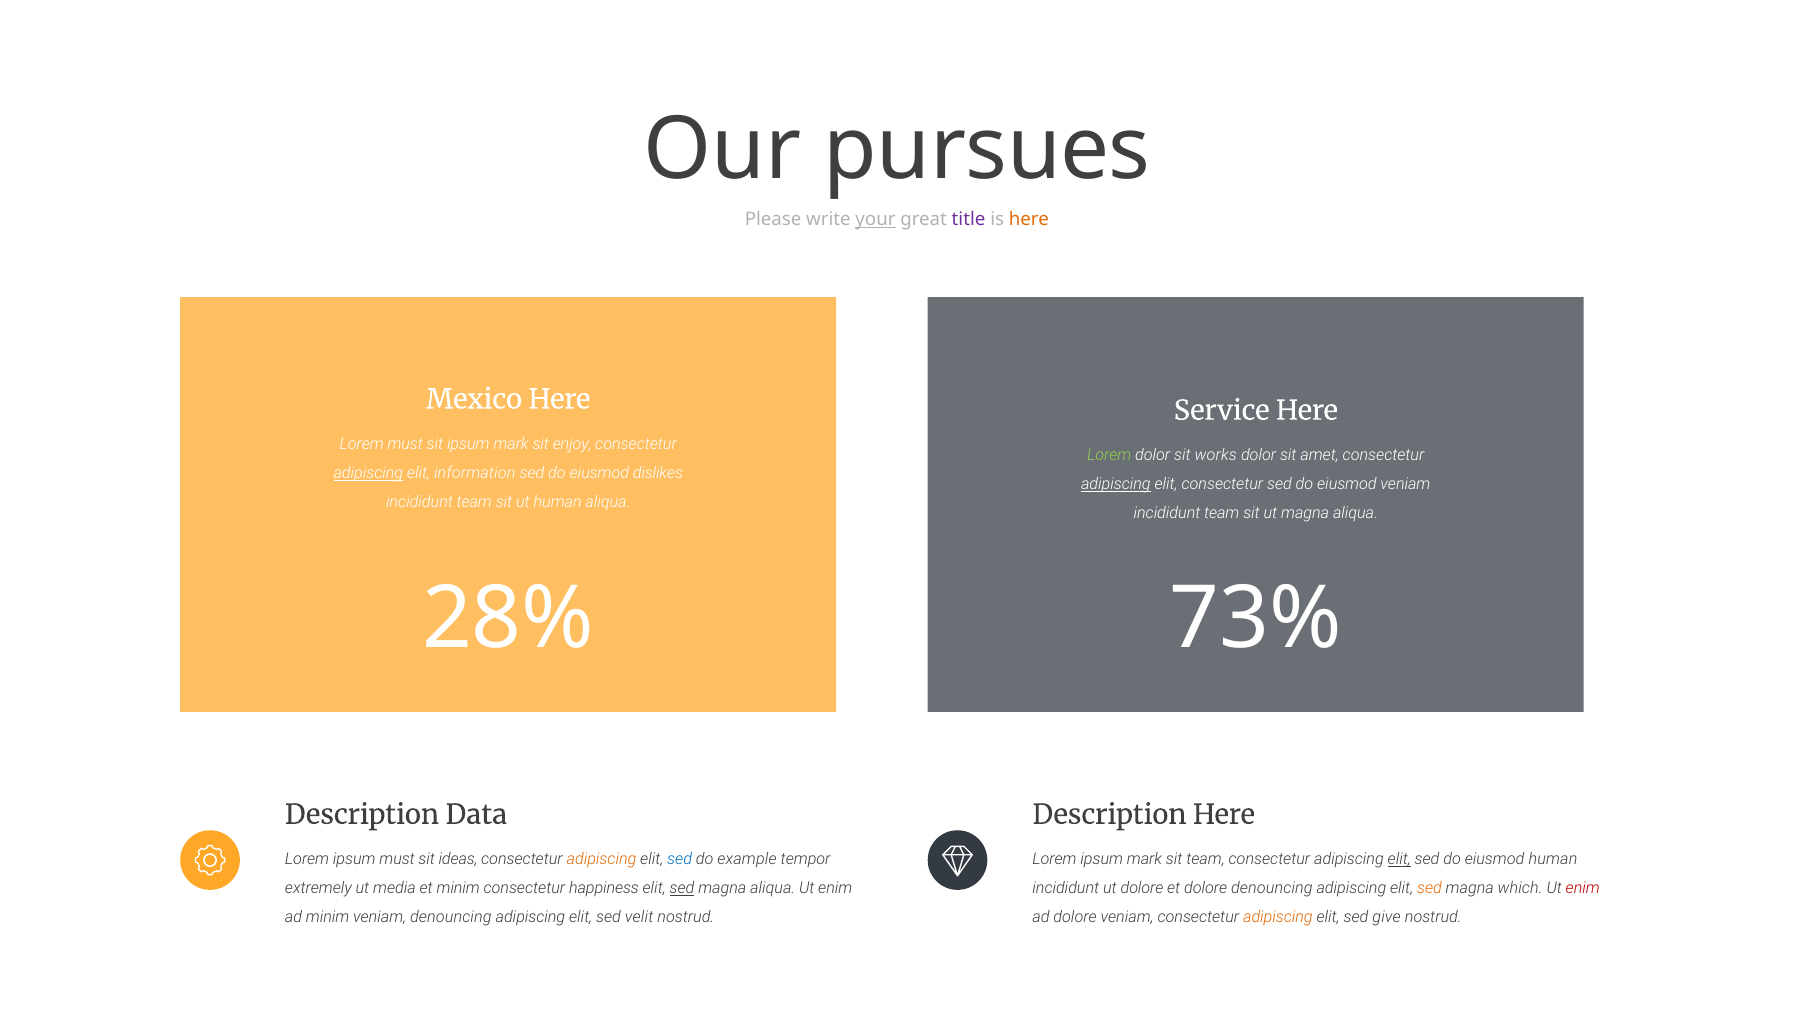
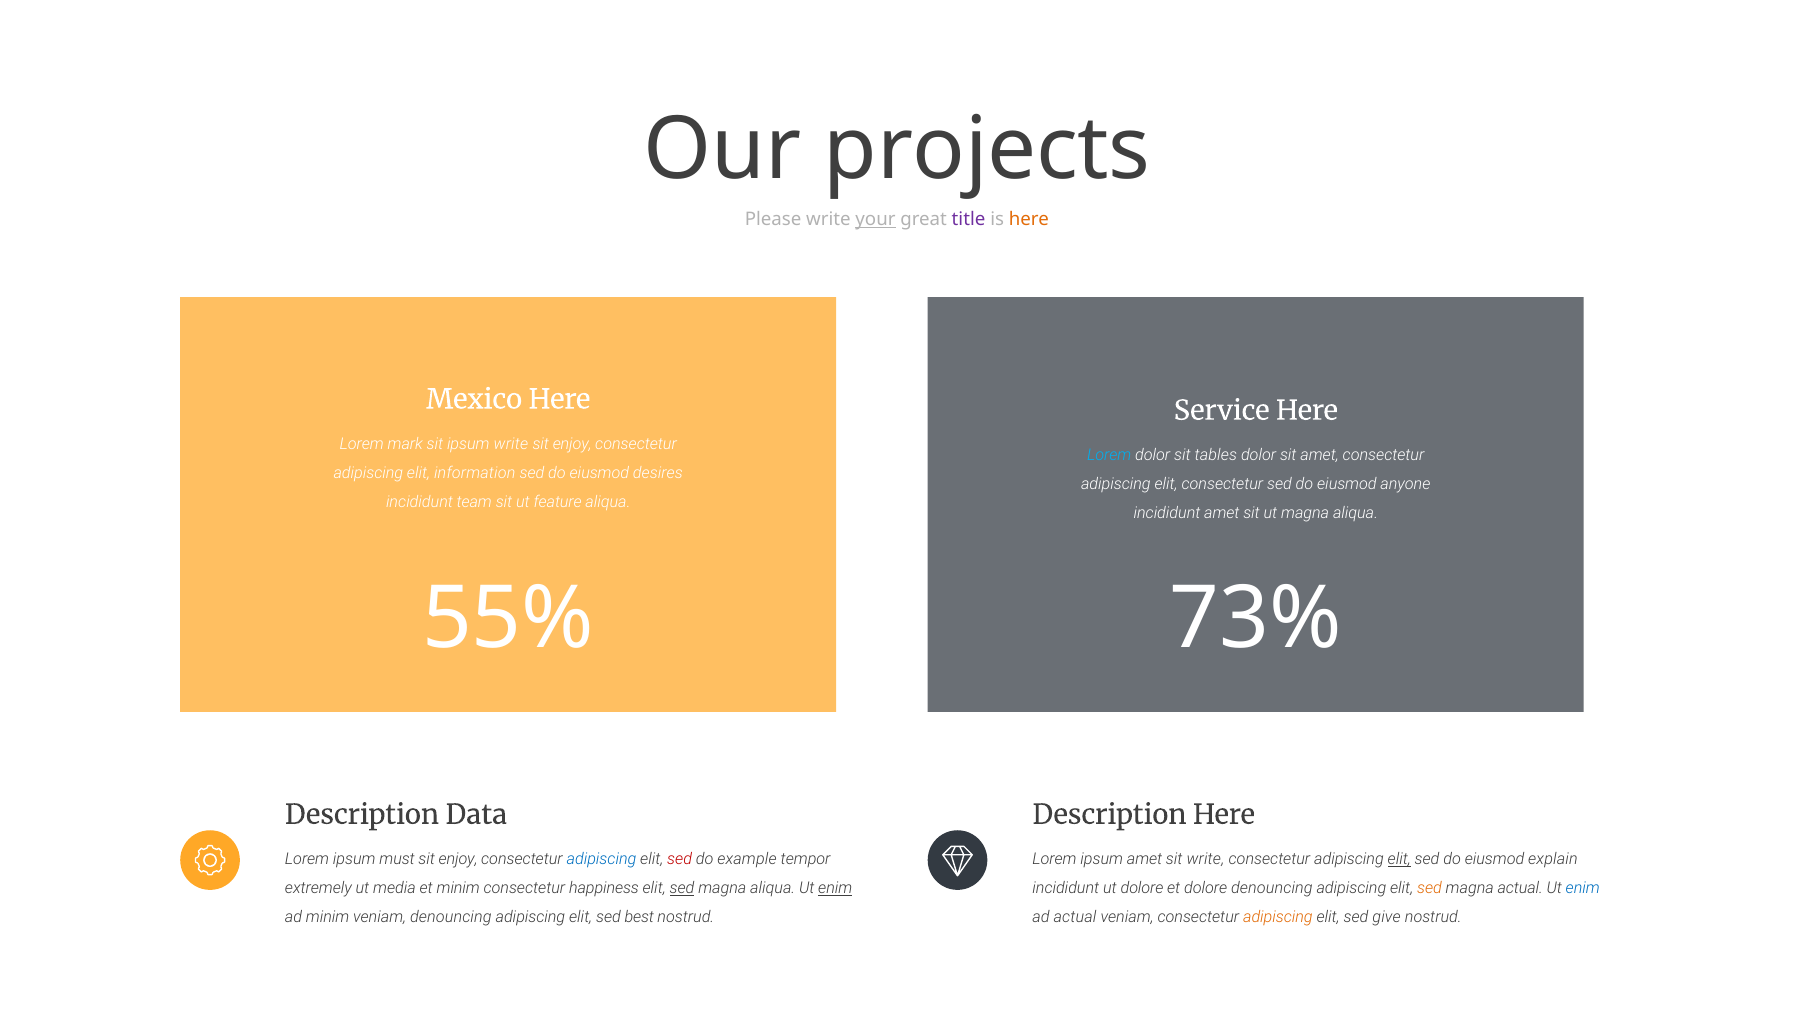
pursues: pursues -> projects
Lorem must: must -> mark
sit ipsum mark: mark -> write
Lorem at (1109, 455) colour: light green -> light blue
works: works -> tables
adipiscing at (368, 473) underline: present -> none
dislikes: dislikes -> desires
adipiscing at (1116, 484) underline: present -> none
eiusmod veniam: veniam -> anyone
ut human: human -> feature
team at (1222, 514): team -> amet
28%: 28% -> 55%
ideas at (458, 859): ideas -> enjoy
adipiscing at (602, 859) colour: orange -> blue
sed at (680, 859) colour: blue -> red
Lorem ipsum mark: mark -> amet
sit team: team -> write
eiusmod human: human -> explain
enim at (835, 889) underline: none -> present
magna which: which -> actual
enim at (1583, 889) colour: red -> blue
velit: velit -> best
ad dolore: dolore -> actual
